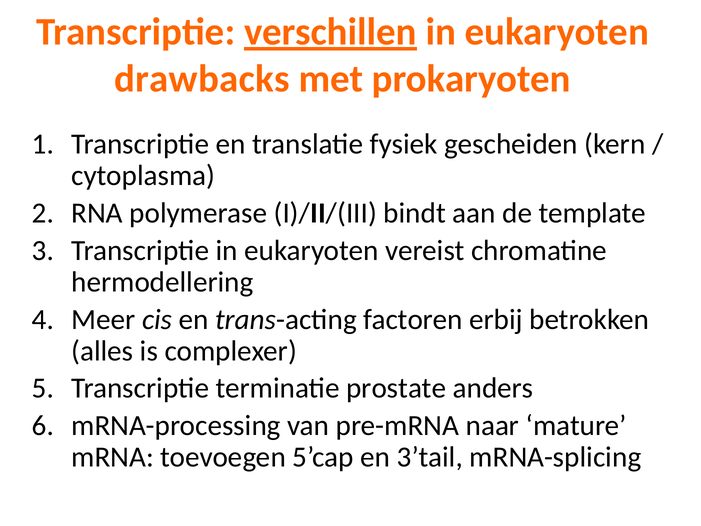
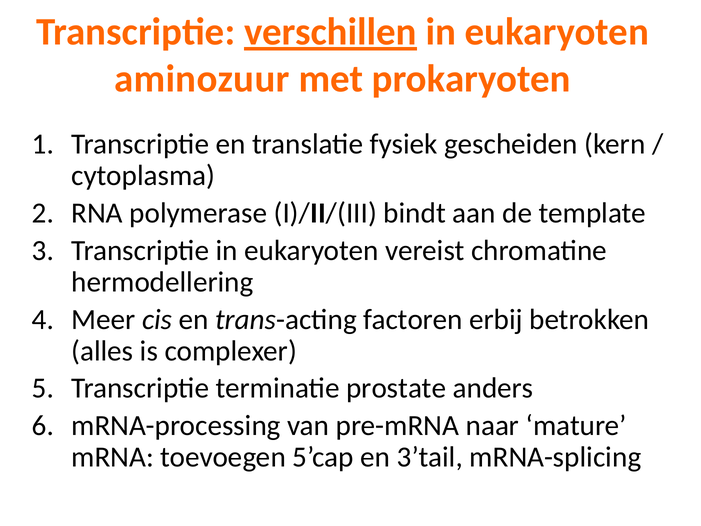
drawbacks: drawbacks -> aminozuur
